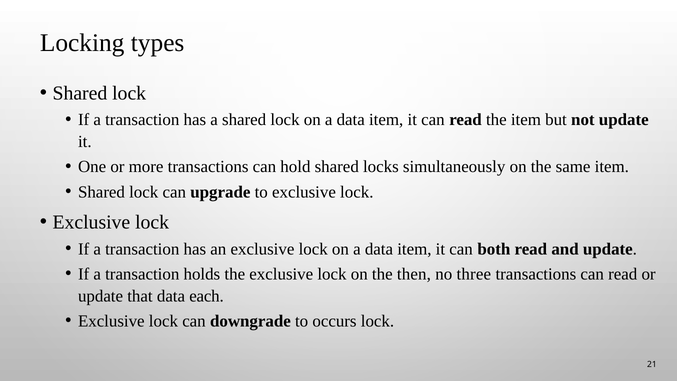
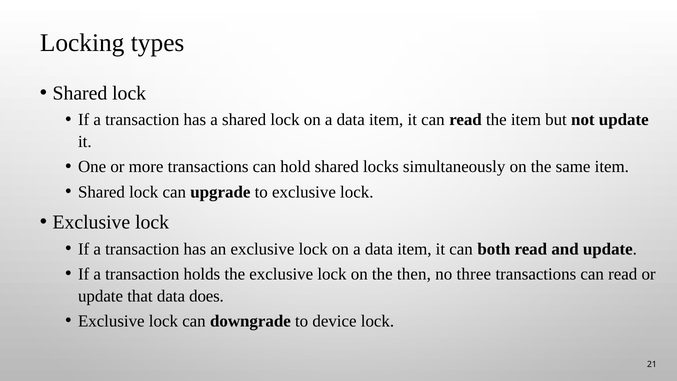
each: each -> does
occurs: occurs -> device
